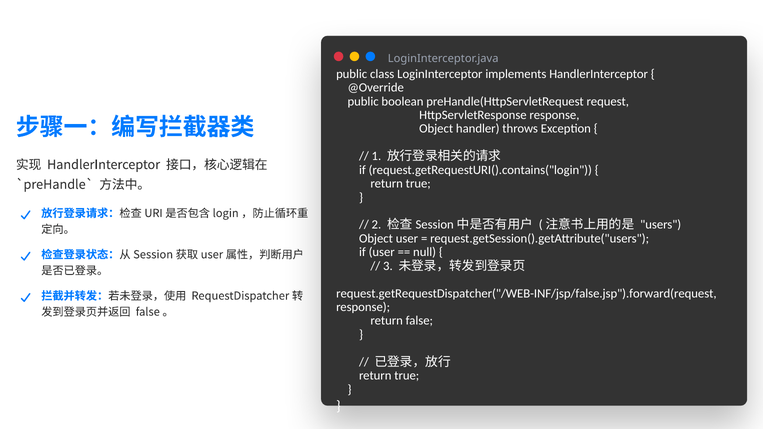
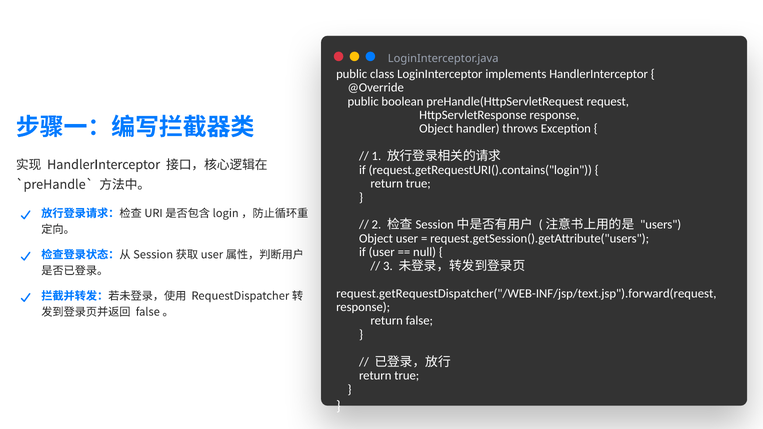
request.getRequestDispatcher("/WEB-INF/jsp/false.jsp").forward(request: request.getRequestDispatcher("/WEB-INF/jsp/false.jsp").forward(request -> request.getRequestDispatcher("/WEB-INF/jsp/text.jsp").forward(request
